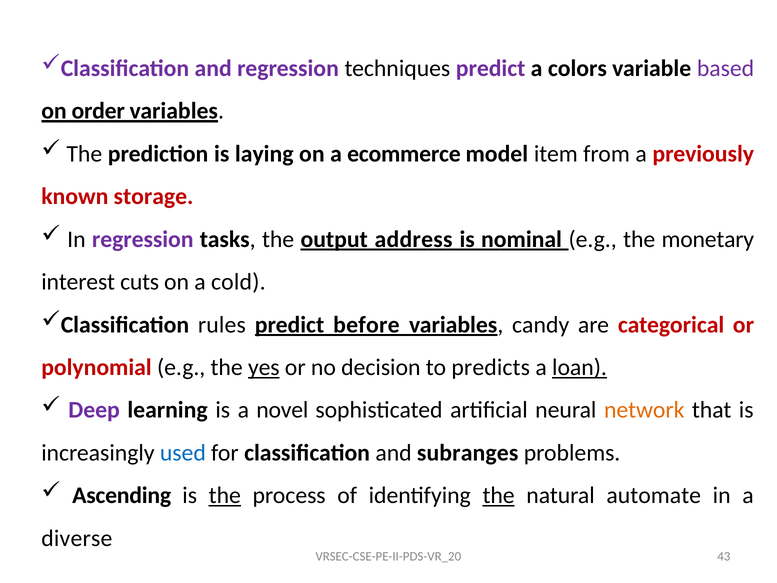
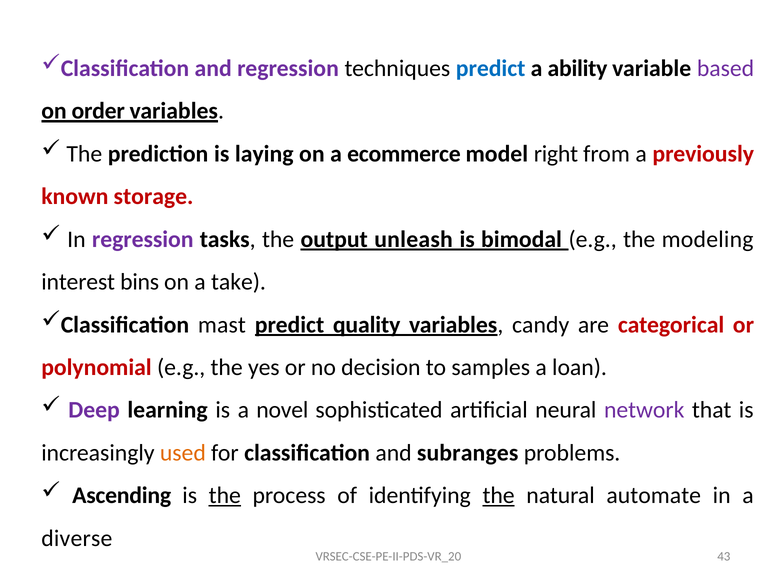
predict at (491, 68) colour: purple -> blue
colors: colors -> ability
item: item -> right
address: address -> unleash
nominal: nominal -> bimodal
monetary: monetary -> modeling
cuts: cuts -> bins
cold: cold -> take
rules: rules -> mast
before: before -> quality
yes underline: present -> none
predicts: predicts -> samples
loan underline: present -> none
network colour: orange -> purple
used colour: blue -> orange
